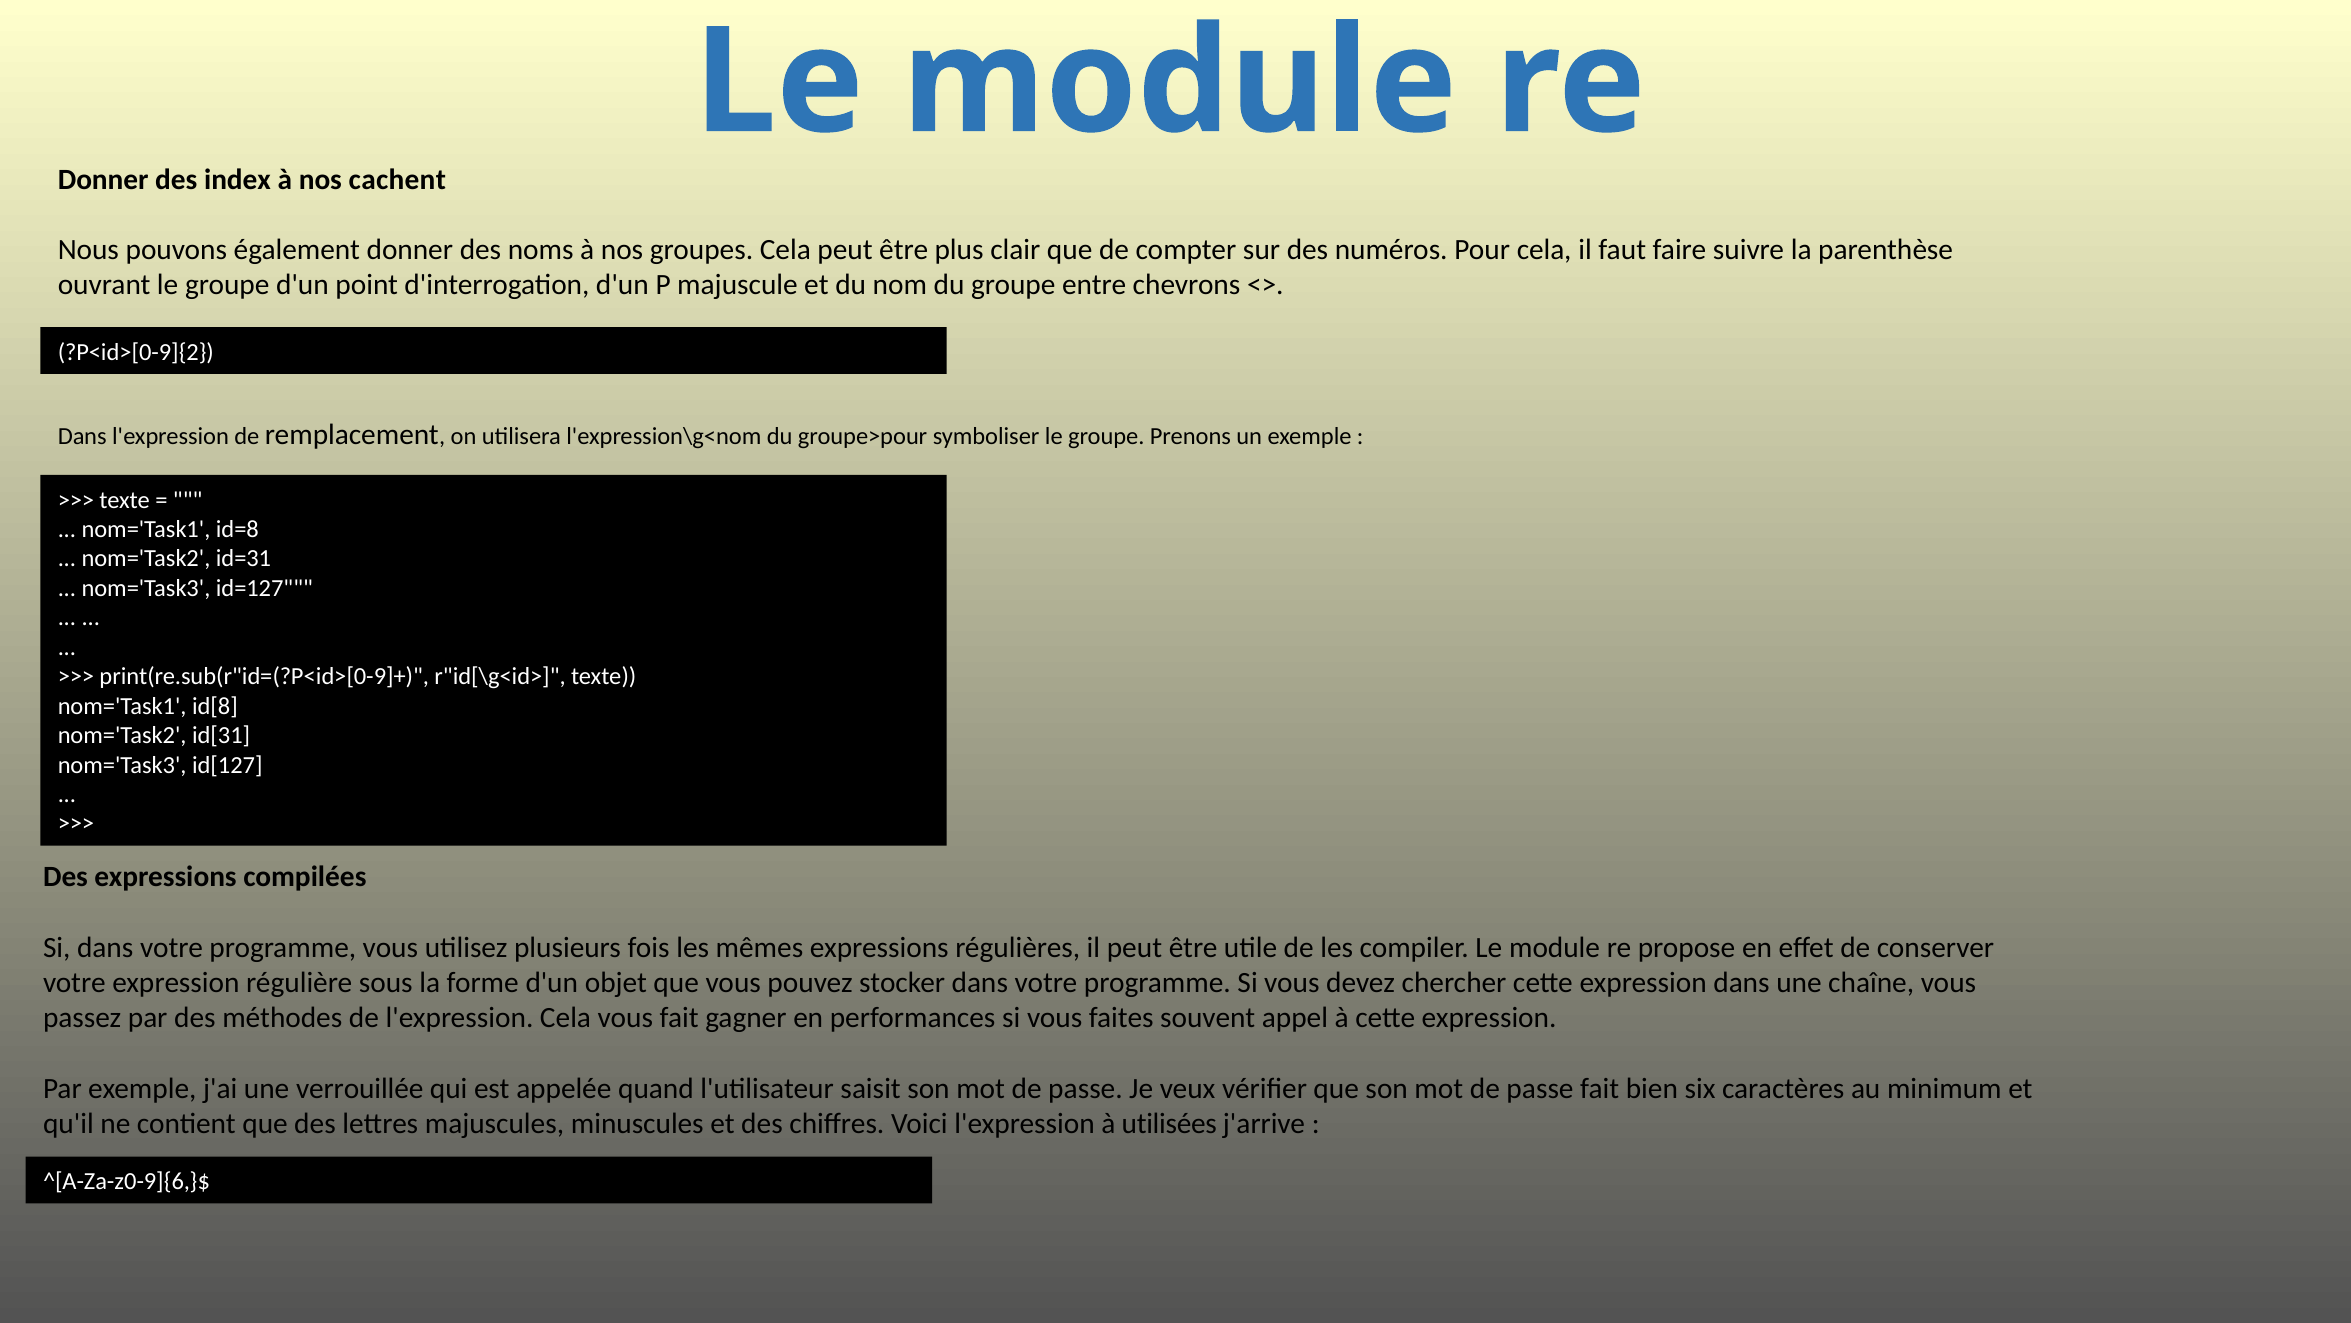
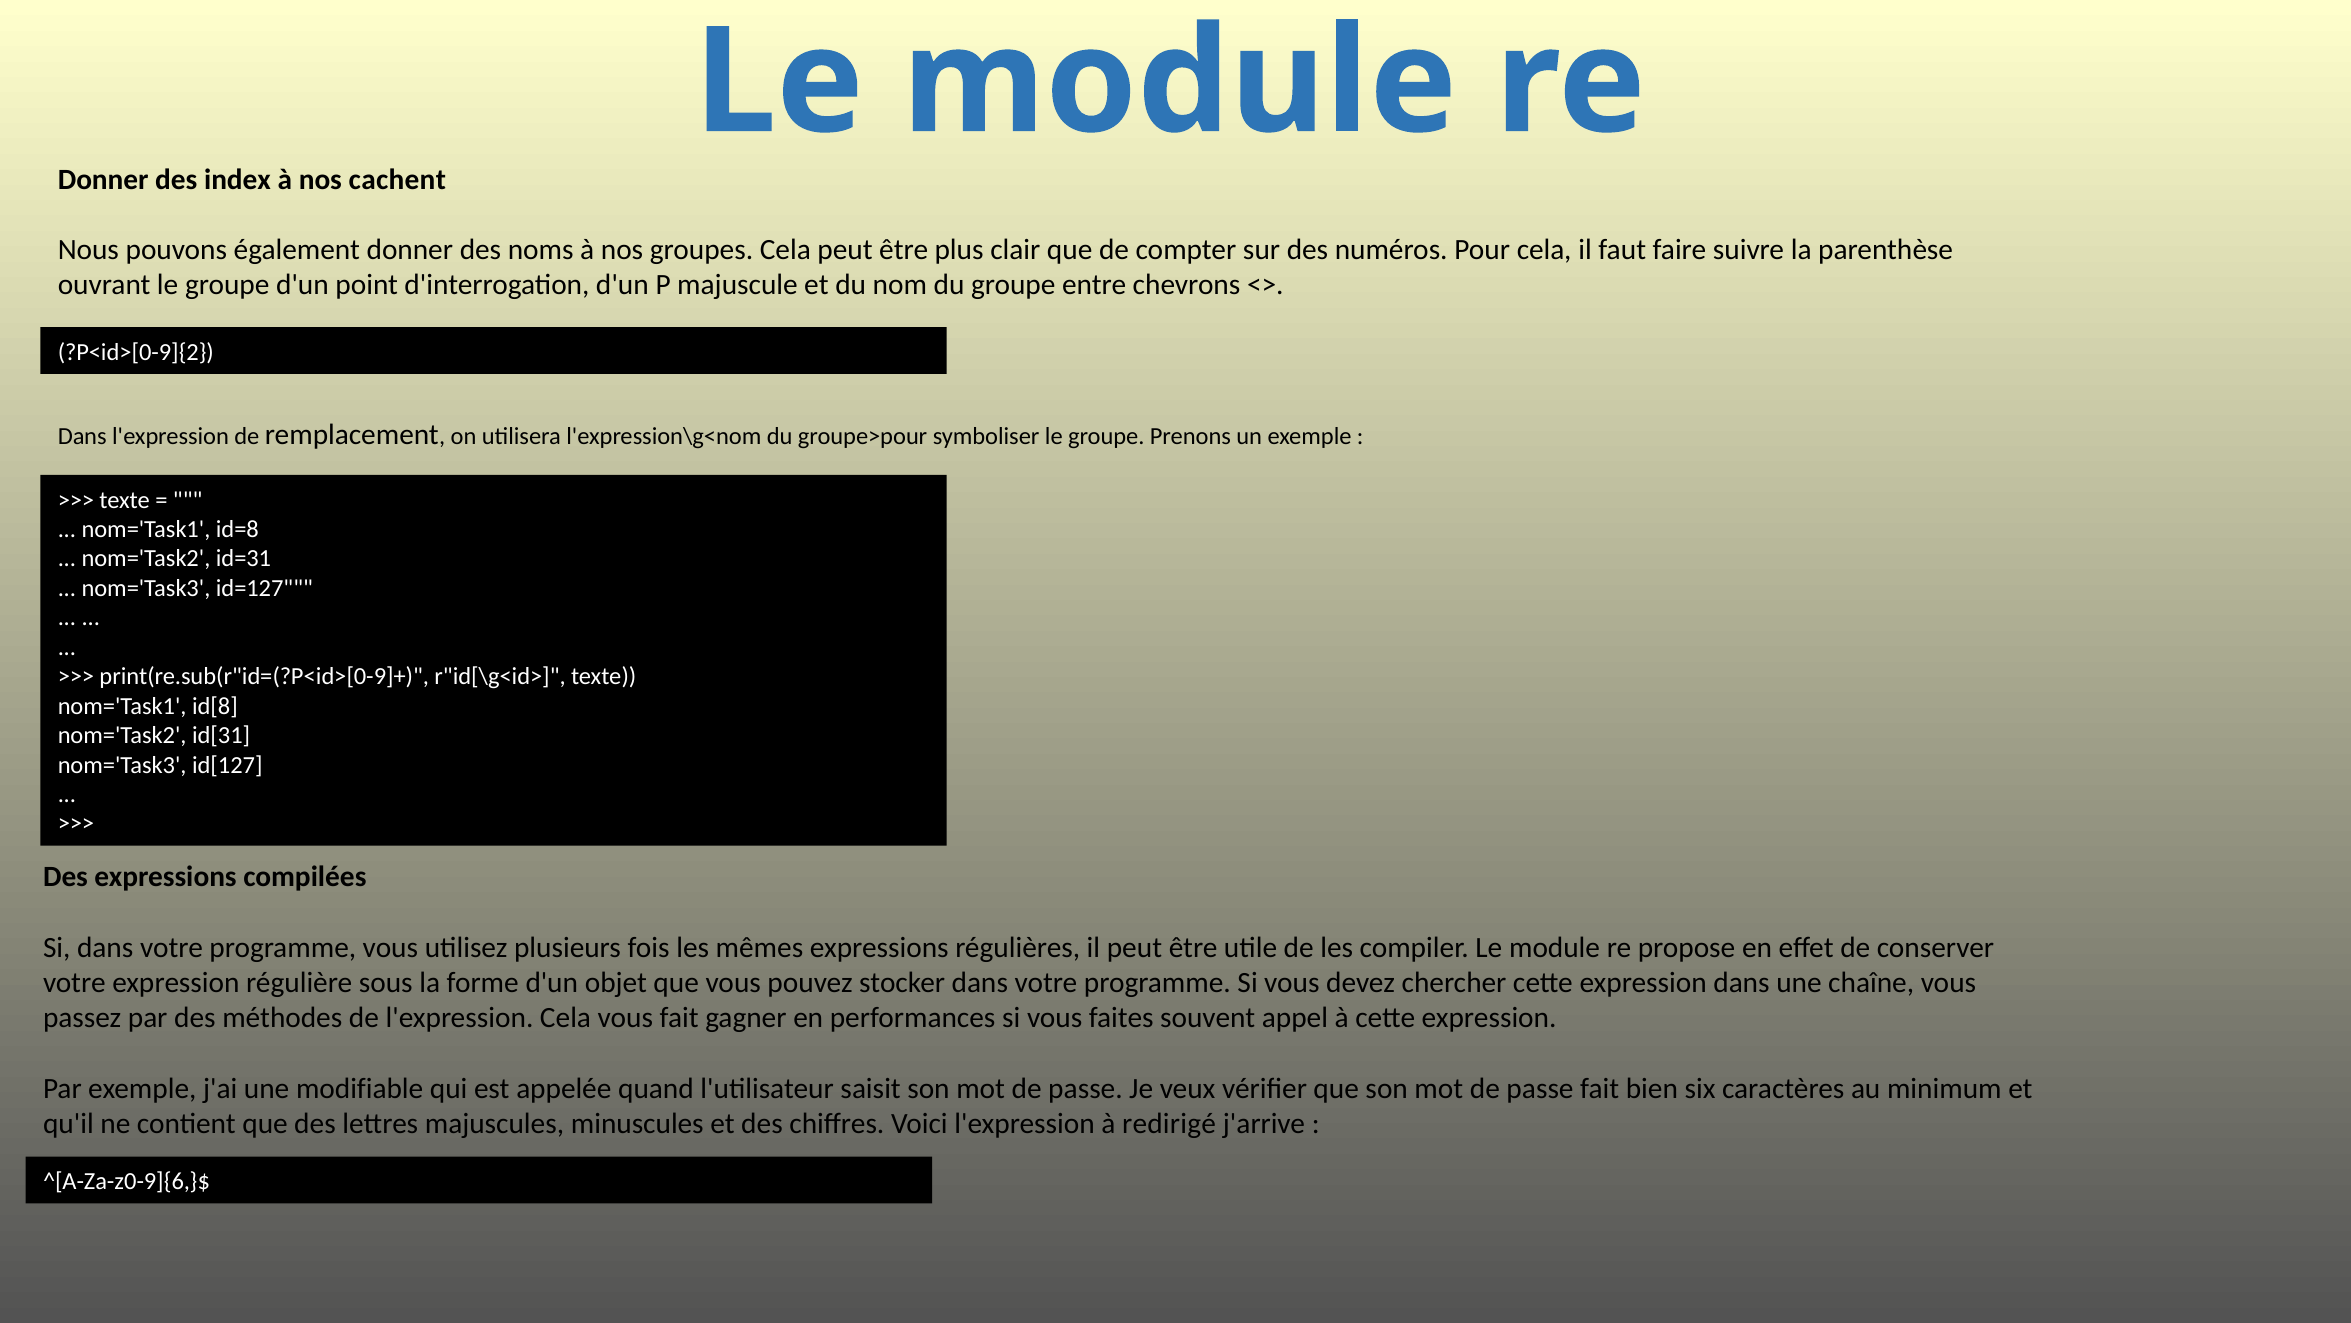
verrouillée: verrouillée -> modifiable
utilisées: utilisées -> redirigé
